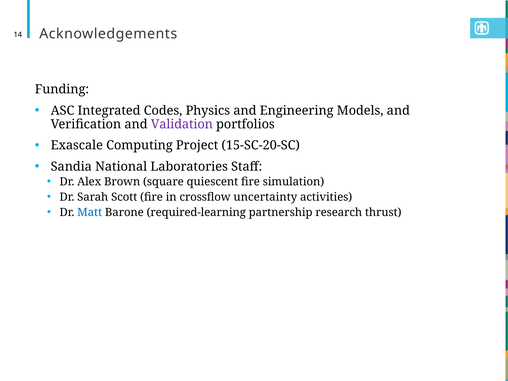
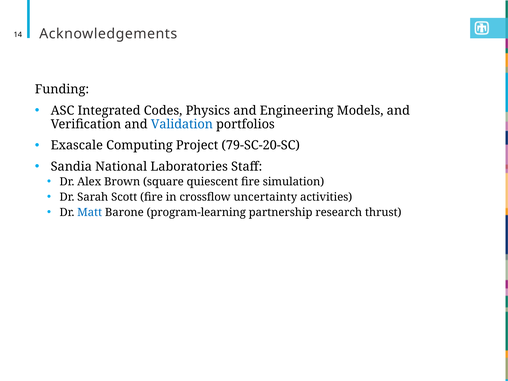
Validation colour: purple -> blue
15-SC-20-SC: 15-SC-20-SC -> 79-SC-20-SC
required-learning: required-learning -> program-learning
